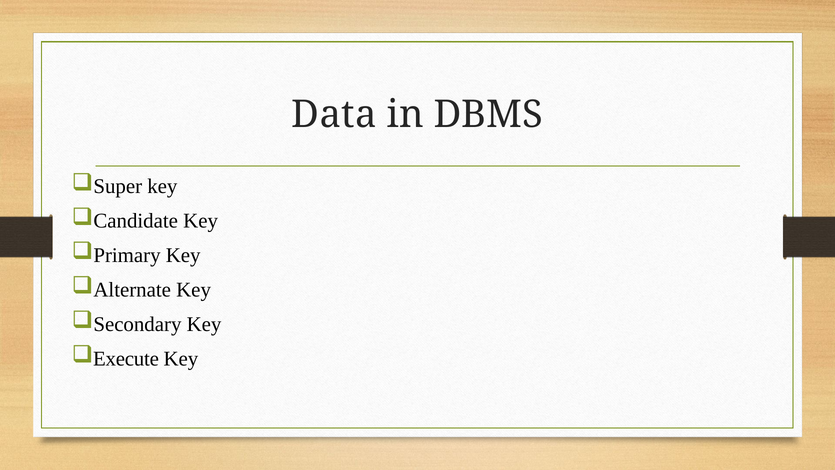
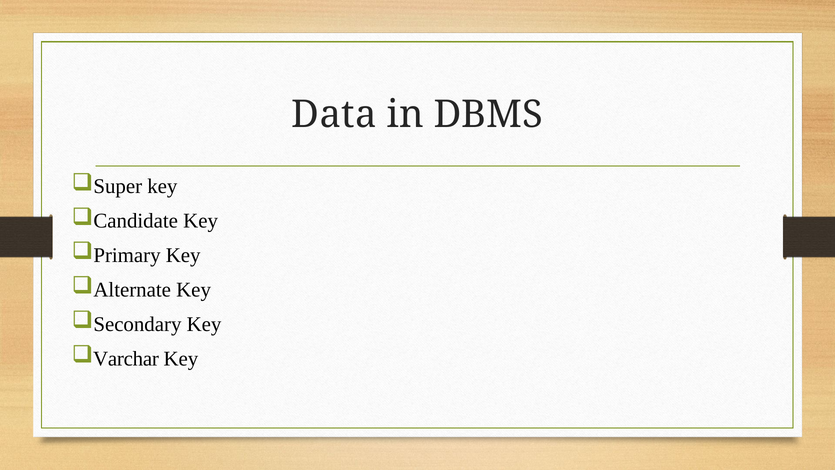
Execute: Execute -> Varchar
